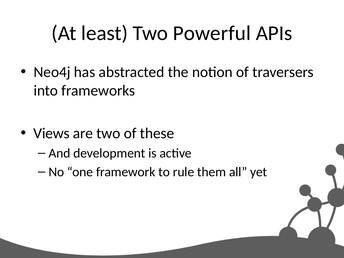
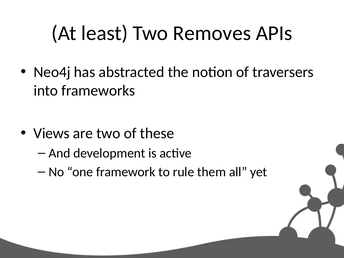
Powerful: Powerful -> Removes
